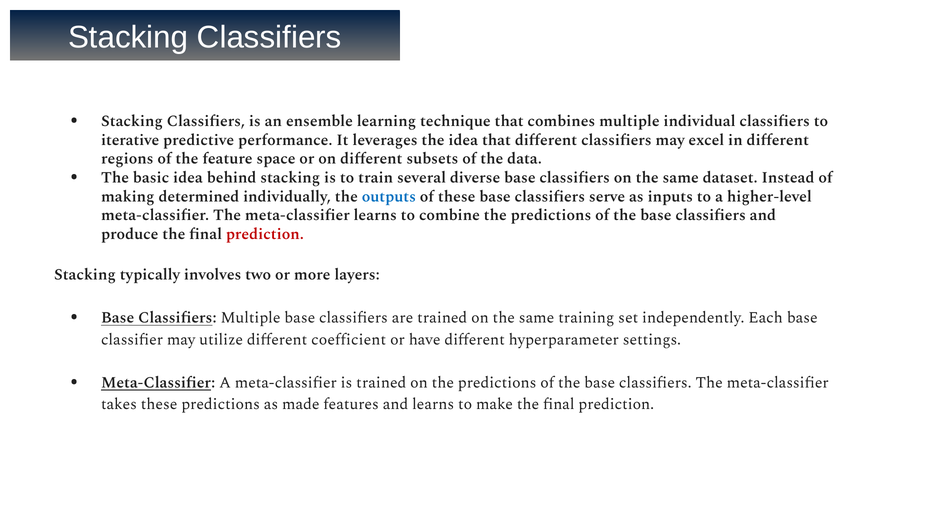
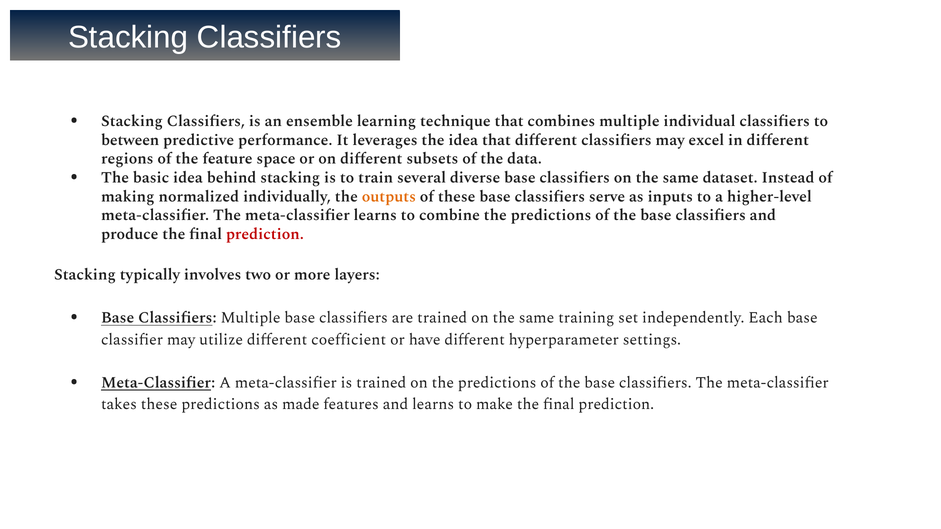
iterative: iterative -> between
determined: determined -> normalized
outputs colour: blue -> orange
